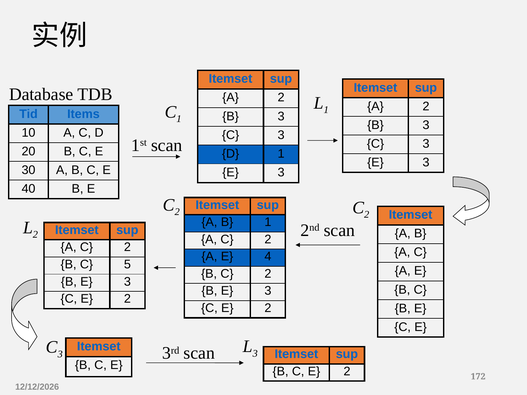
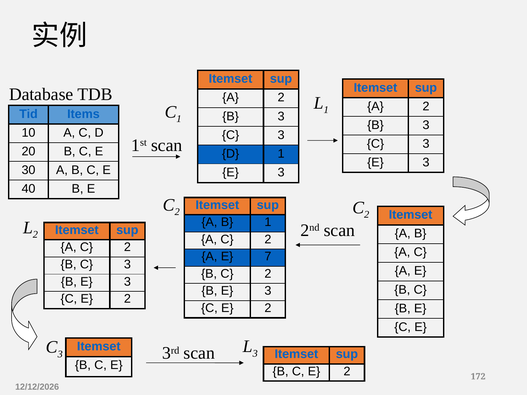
4: 4 -> 7
B C 5: 5 -> 3
